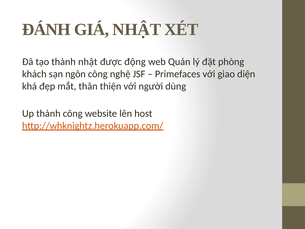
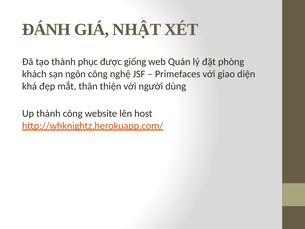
thành nhật: nhật -> phục
động: động -> giống
